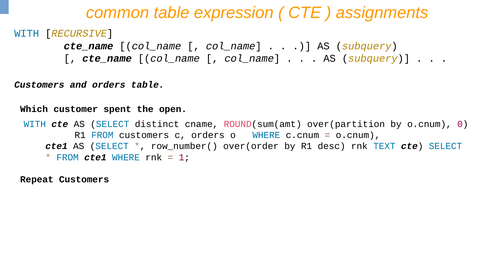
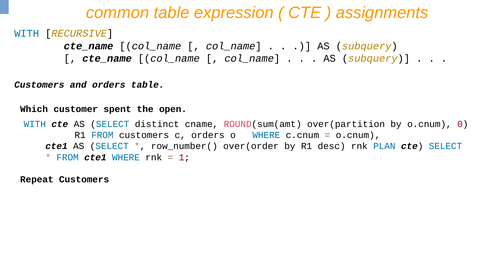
TEXT: TEXT -> PLAN
